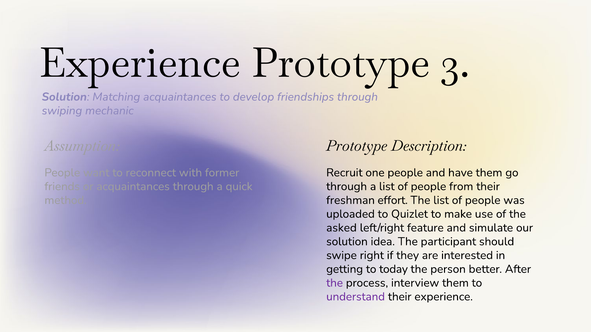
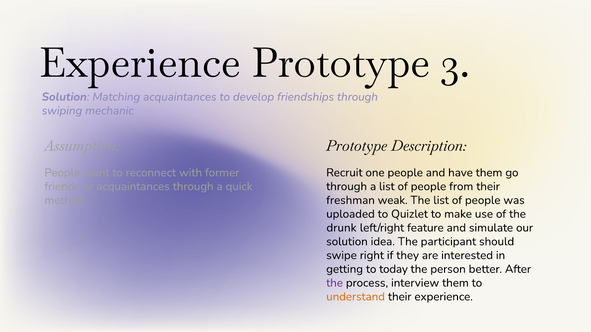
effort: effort -> weak
asked: asked -> drunk
understand colour: purple -> orange
